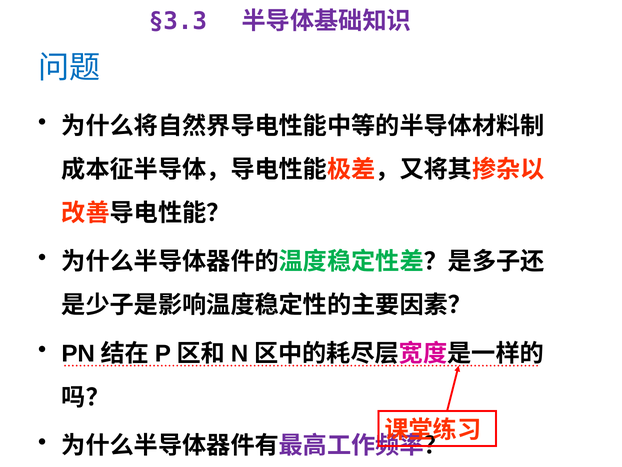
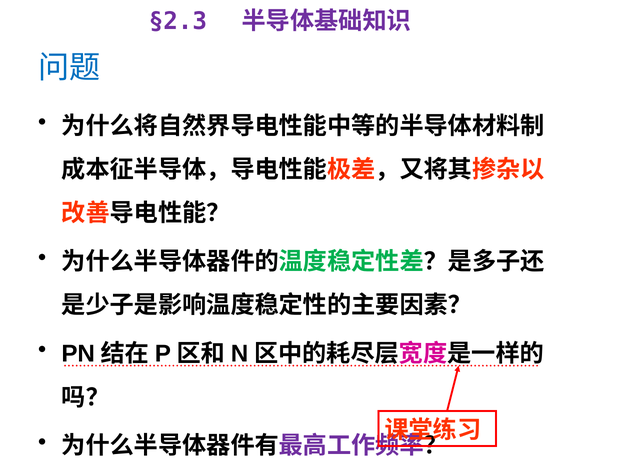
§3.3: §3.3 -> §2.3
